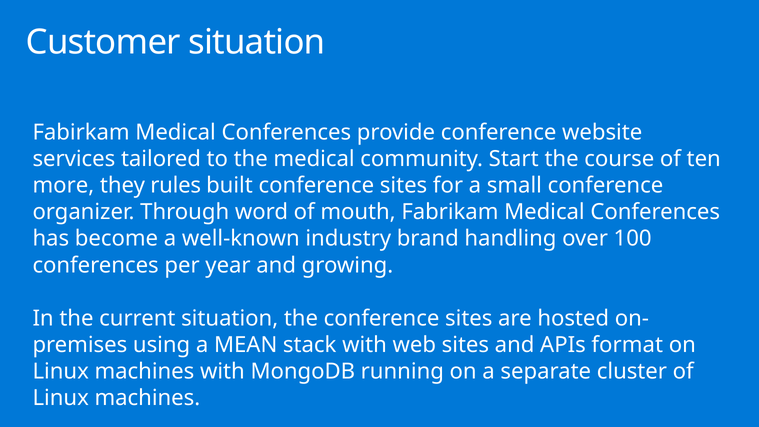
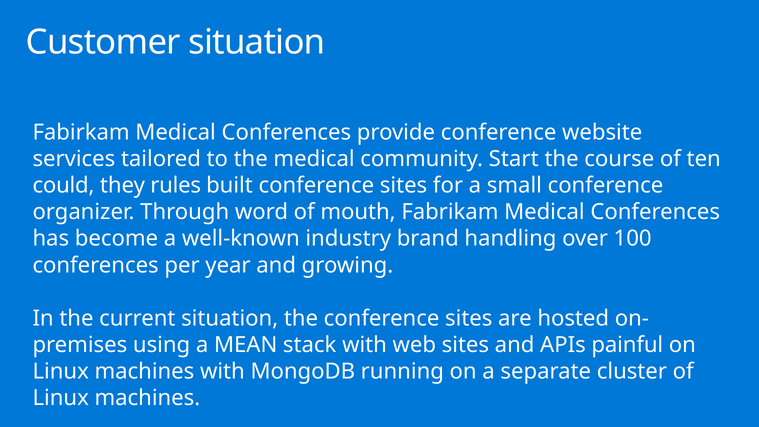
more: more -> could
format: format -> painful
